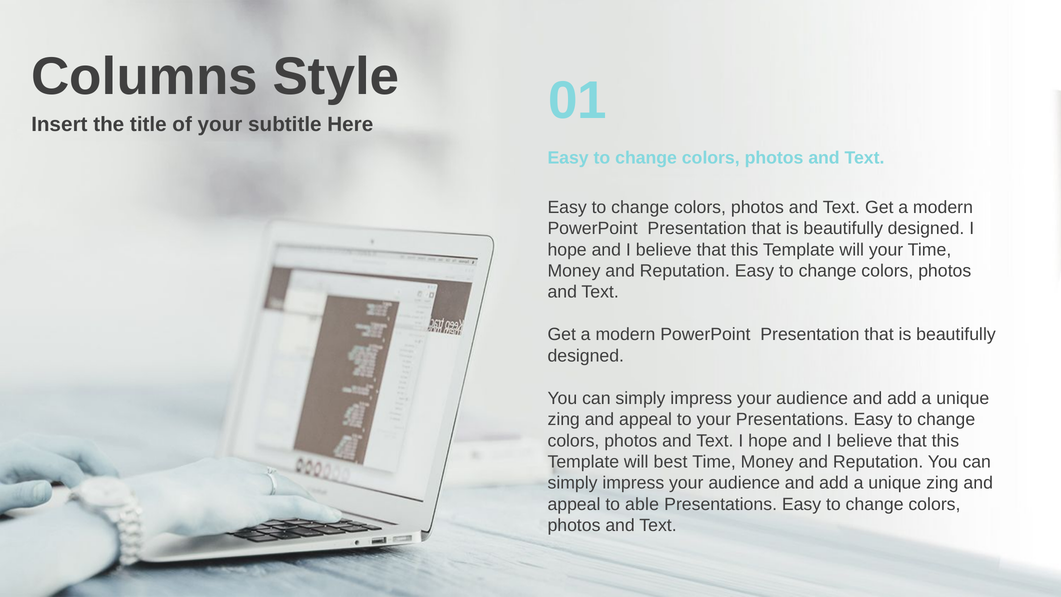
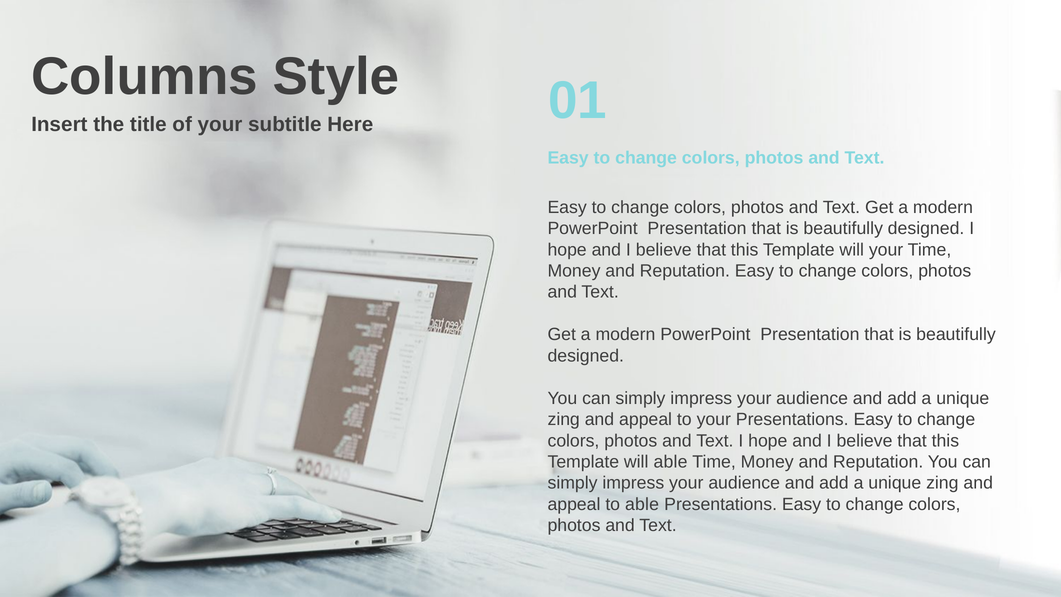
will best: best -> able
